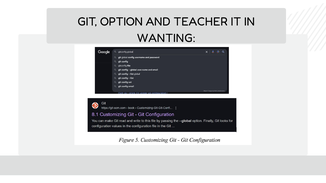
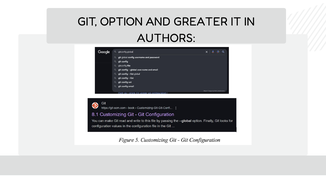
TEACHER: TEACHER -> GREATER
WANTING: WANTING -> AUTHORS
